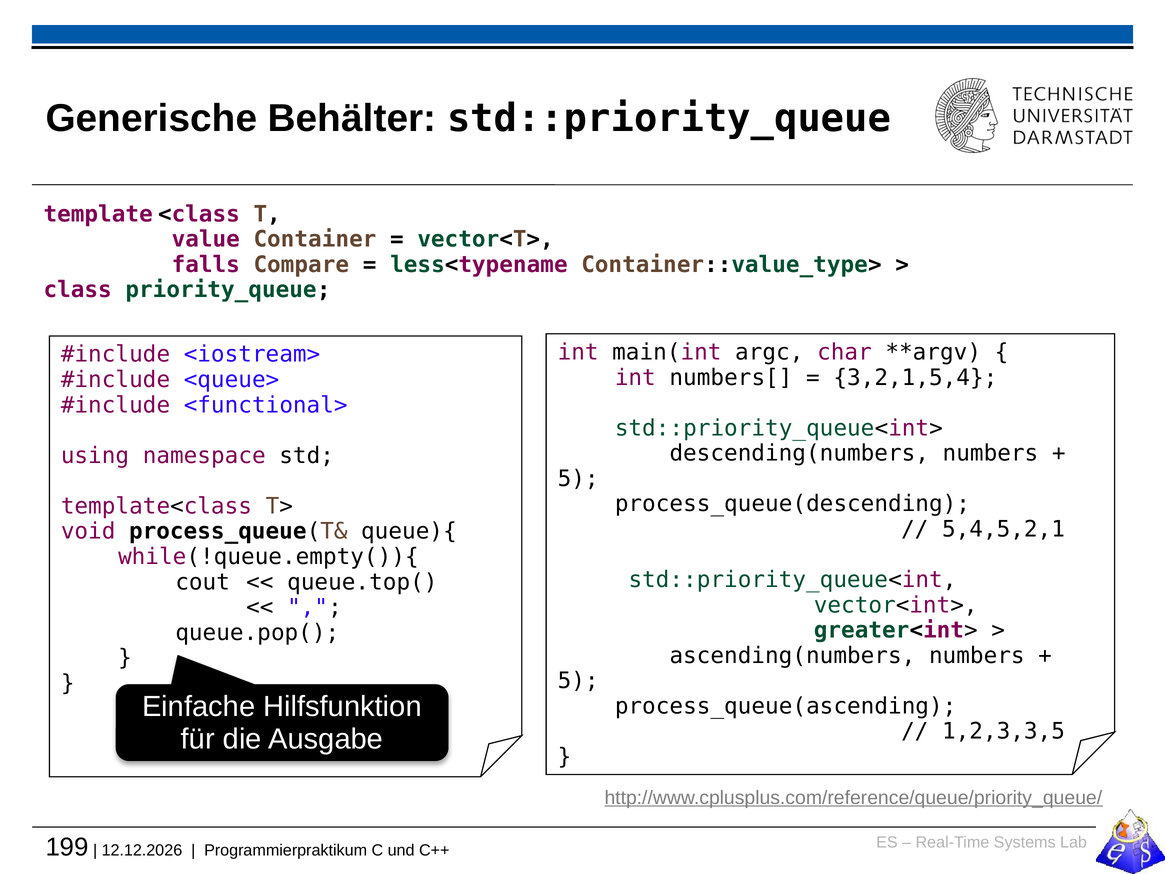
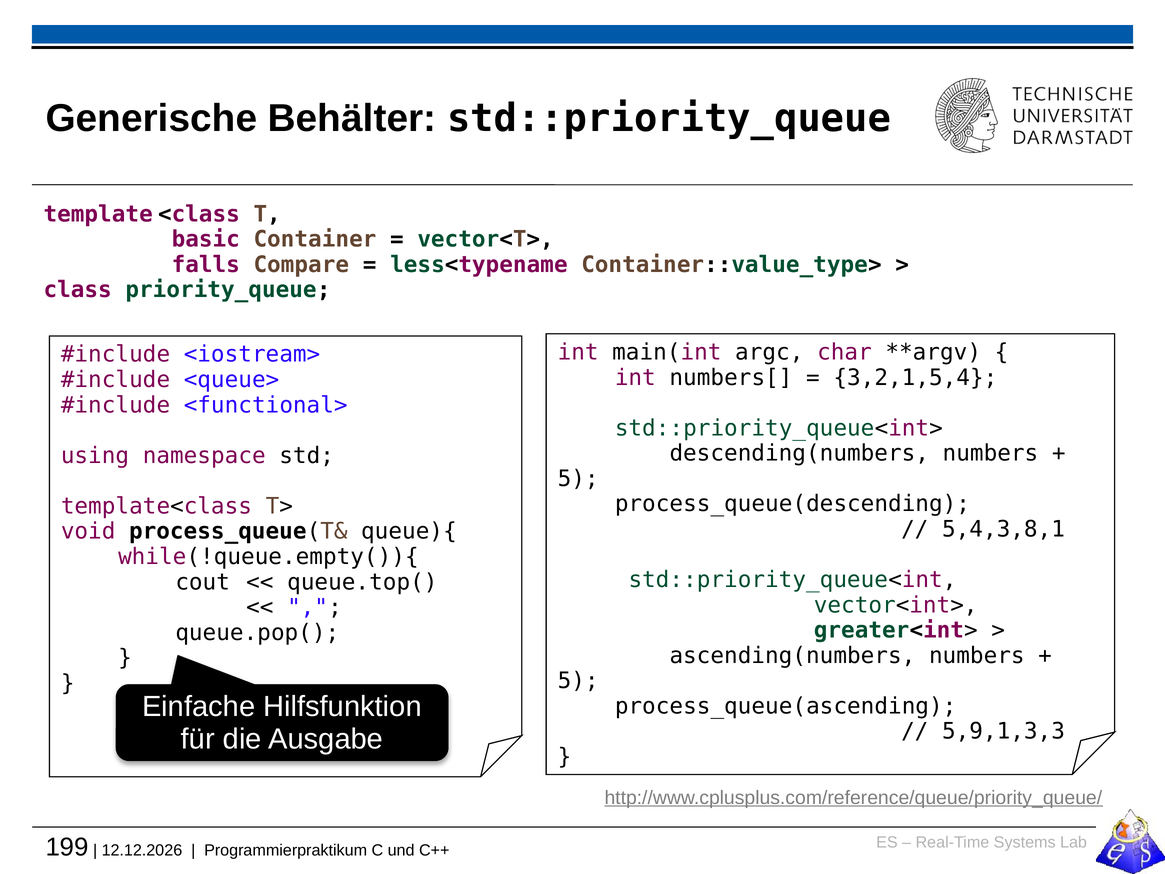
value: value -> basic
5,4,5,2,1: 5,4,5,2,1 -> 5,4,3,8,1
1,2,3,3,5: 1,2,3,3,5 -> 5,9,1,3,3
